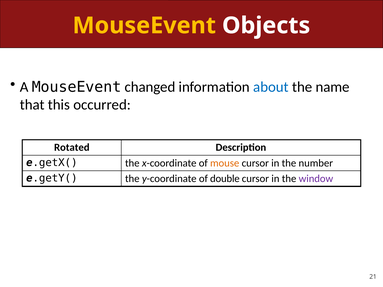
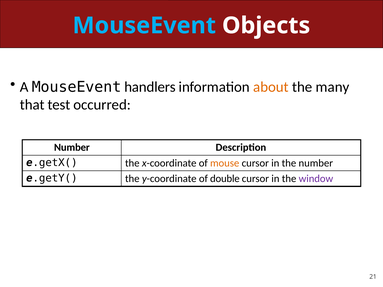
MouseEvent at (144, 26) colour: yellow -> light blue
changed: changed -> handlers
about colour: blue -> orange
name: name -> many
this: this -> test
Rotated at (72, 148): Rotated -> Number
